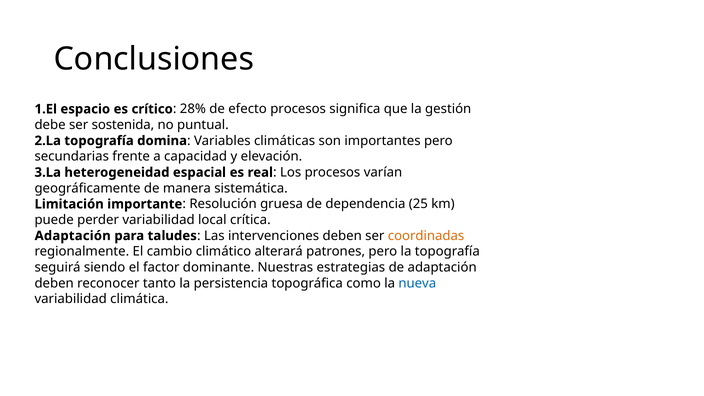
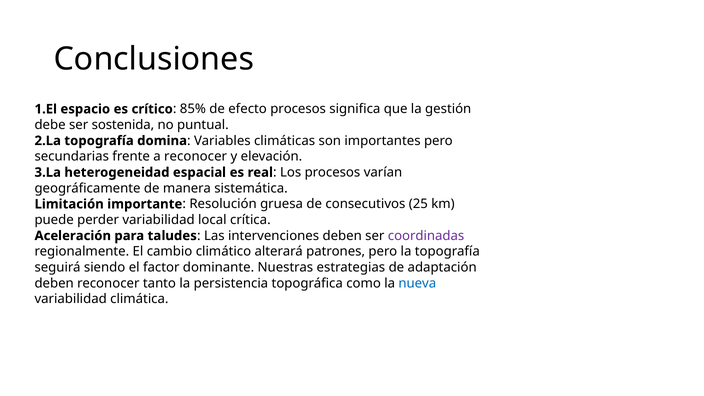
28%: 28% -> 85%
a capacidad: capacidad -> reconocer
dependencia: dependencia -> consecutivos
Adaptación at (73, 236): Adaptación -> Aceleración
coordinadas colour: orange -> purple
